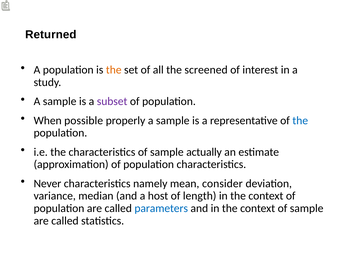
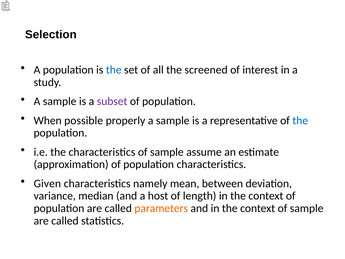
Returned: Returned -> Selection
the at (114, 70) colour: orange -> blue
actually: actually -> assume
Never: Never -> Given
consider: consider -> between
parameters colour: blue -> orange
